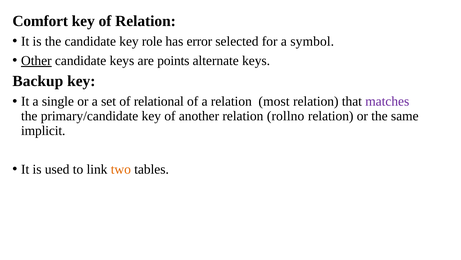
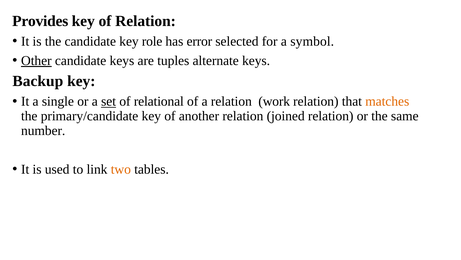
Comfort: Comfort -> Provides
points: points -> tuples
set underline: none -> present
most: most -> work
matches colour: purple -> orange
rollno: rollno -> joined
implicit: implicit -> number
